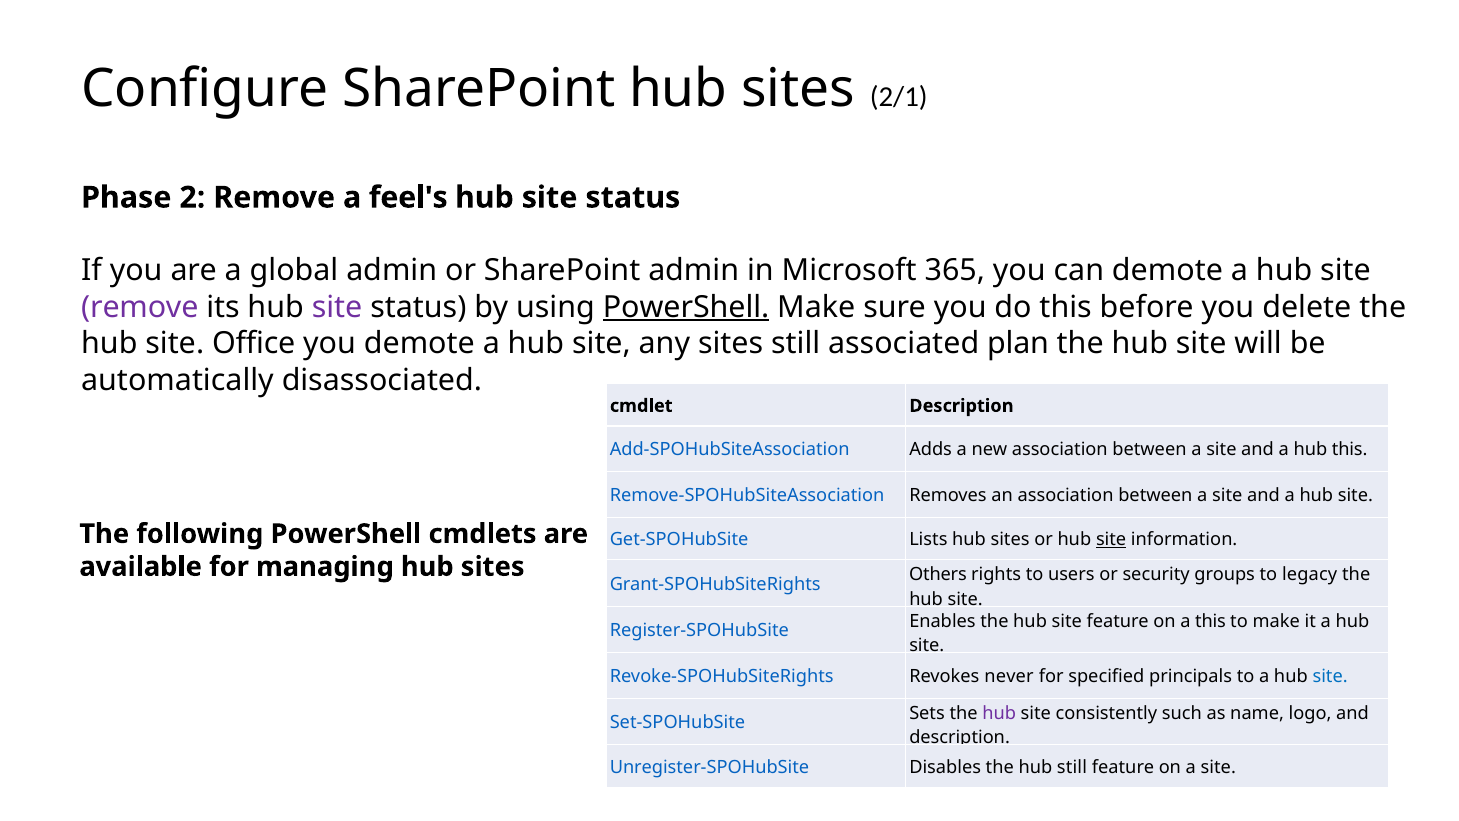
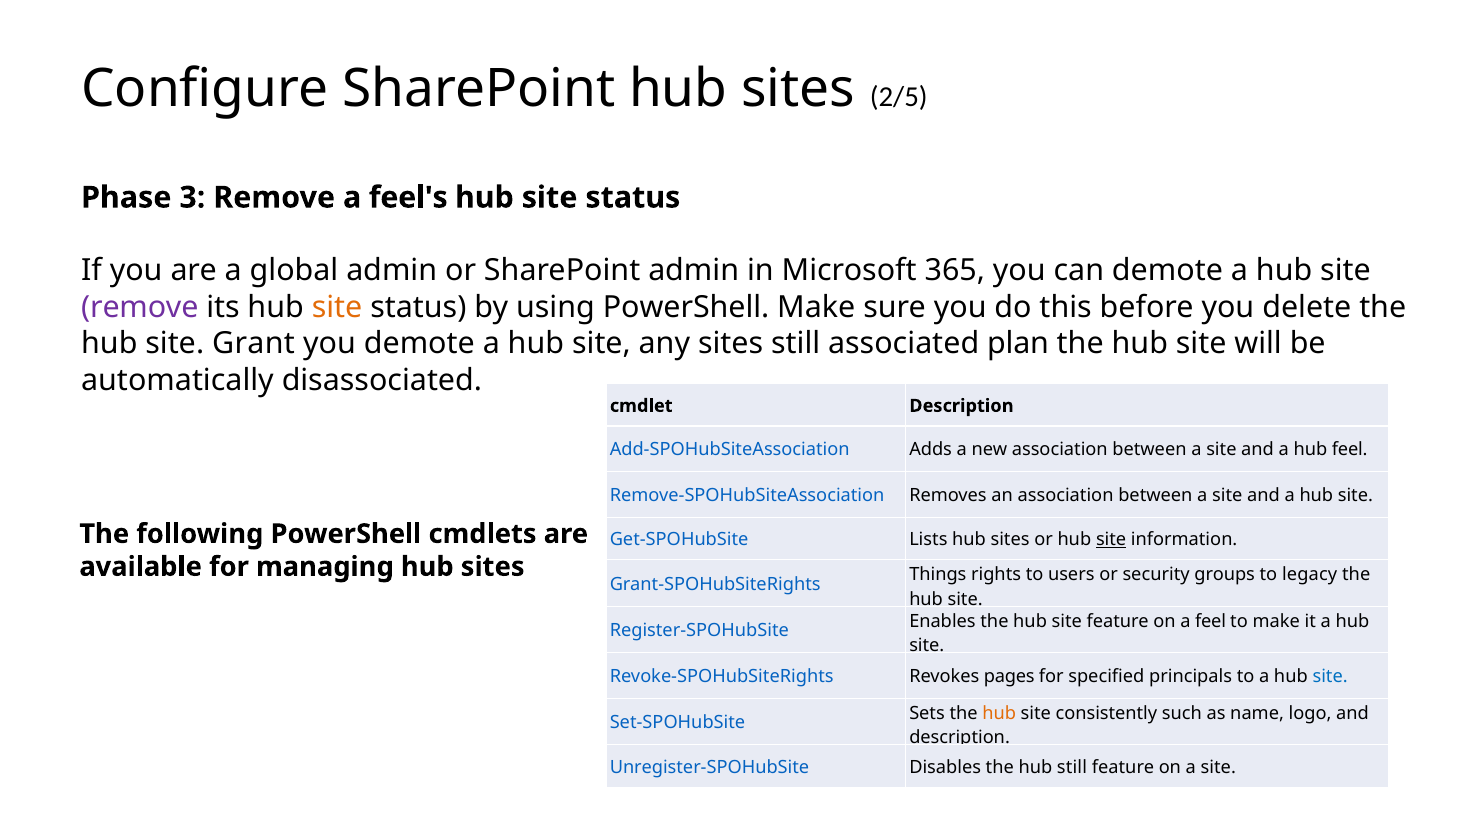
2/1: 2/1 -> 2/5
2: 2 -> 3
site at (337, 307) colour: purple -> orange
PowerShell at (686, 307) underline: present -> none
Office: Office -> Grant
hub this: this -> feel
Others: Others -> Things
a this: this -> feel
never: never -> pages
hub at (999, 713) colour: purple -> orange
